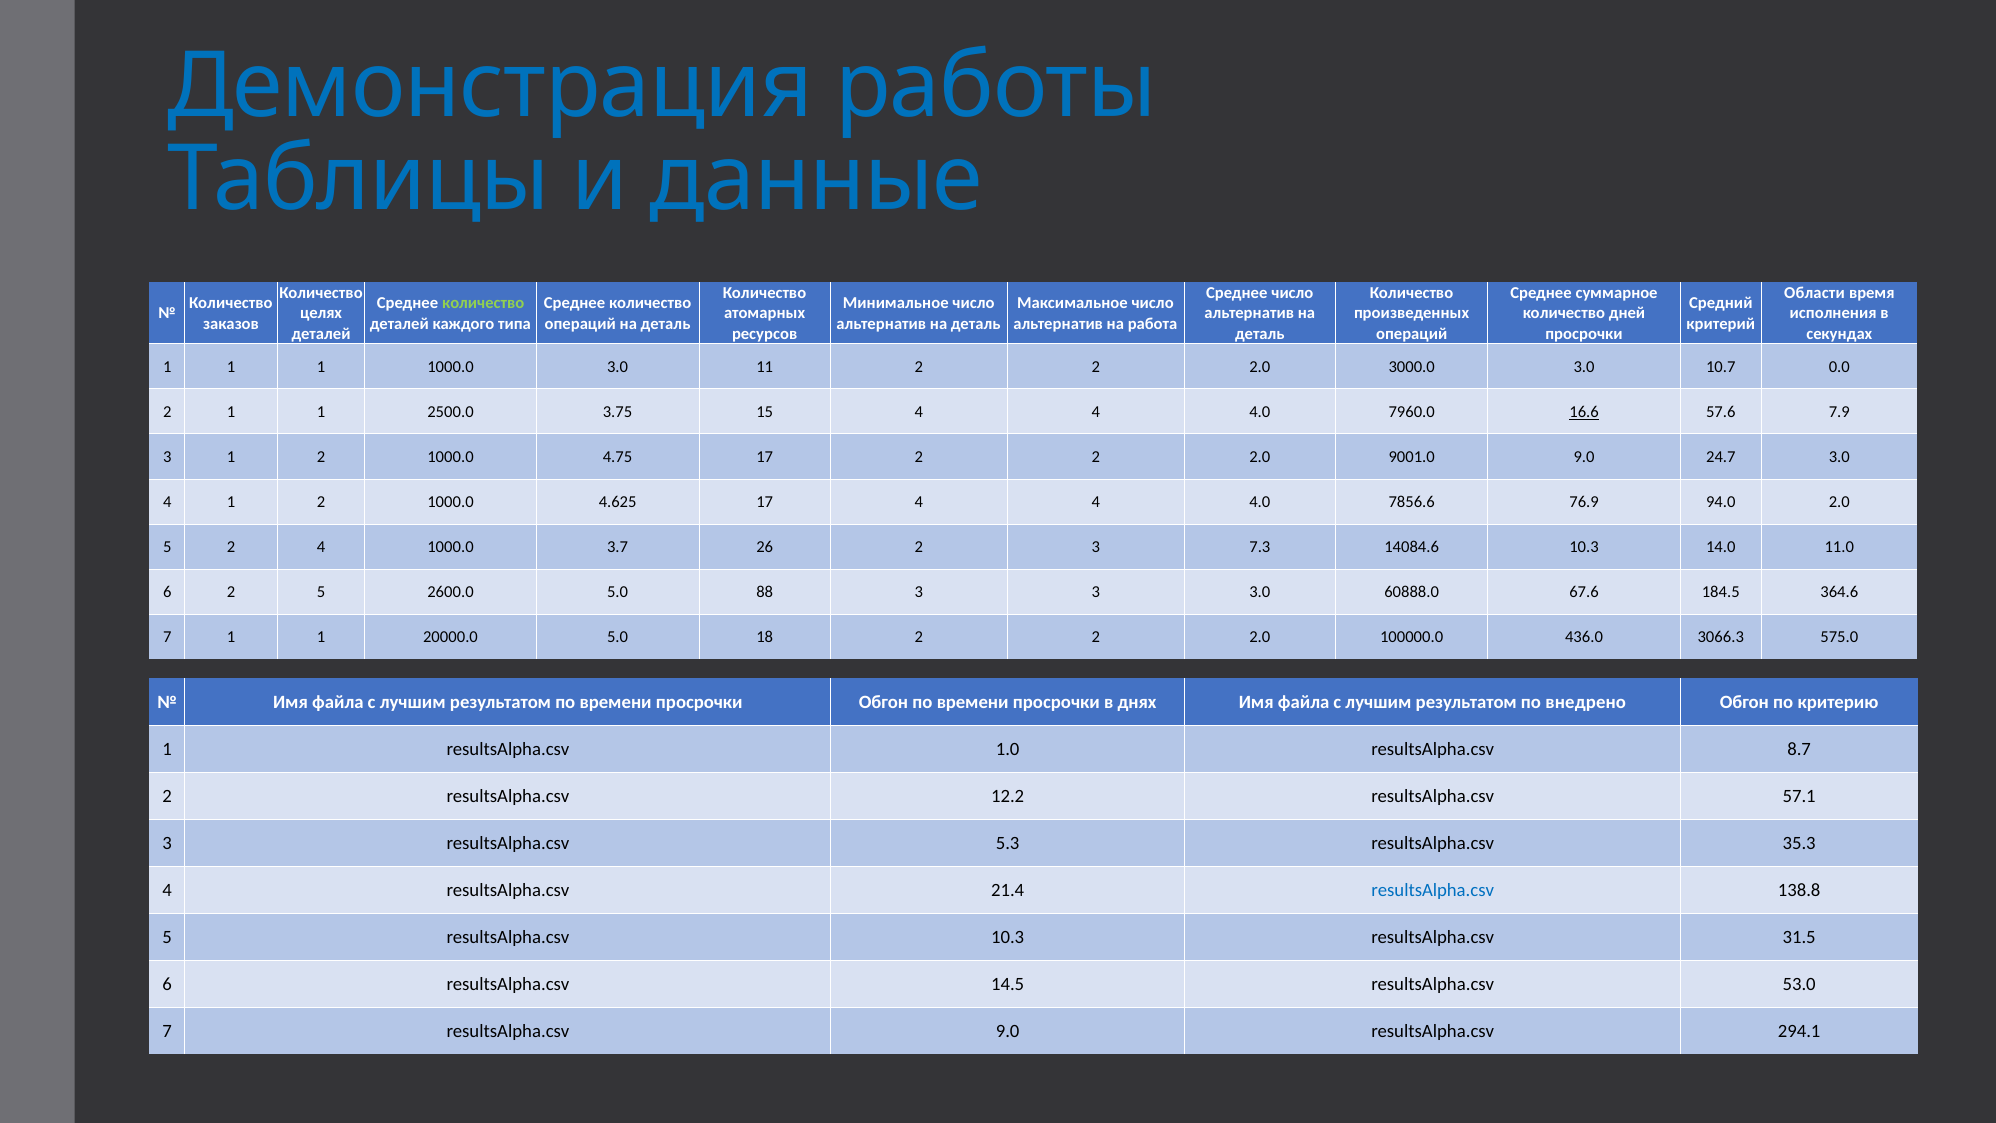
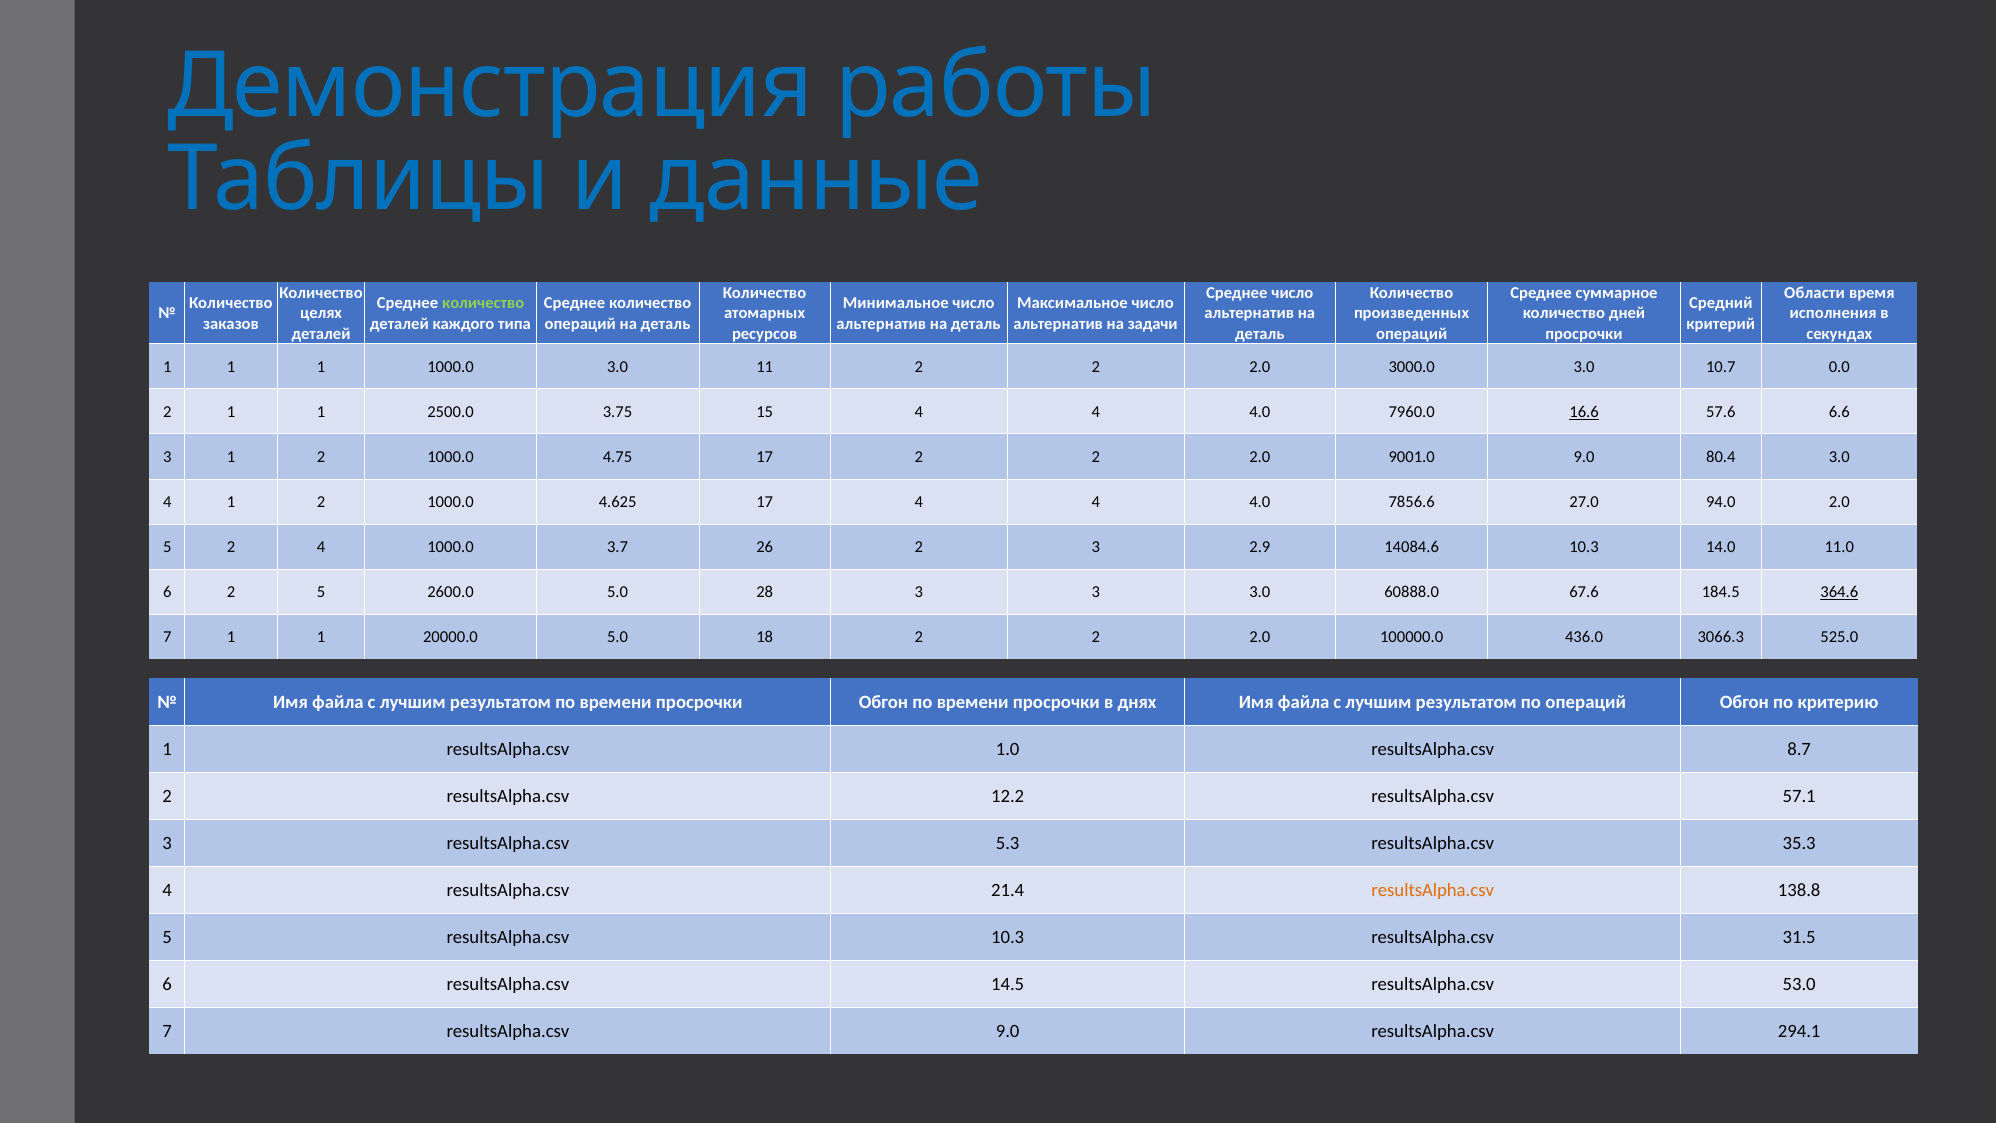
работа: работа -> задачи
7.9: 7.9 -> 6.6
24.7: 24.7 -> 80.4
76.9: 76.9 -> 27.0
7.3: 7.3 -> 2.9
88: 88 -> 28
364.6 underline: none -> present
575.0: 575.0 -> 525.0
по внедрено: внедрено -> операций
resultsAlpha.csv at (1433, 890) colour: blue -> orange
